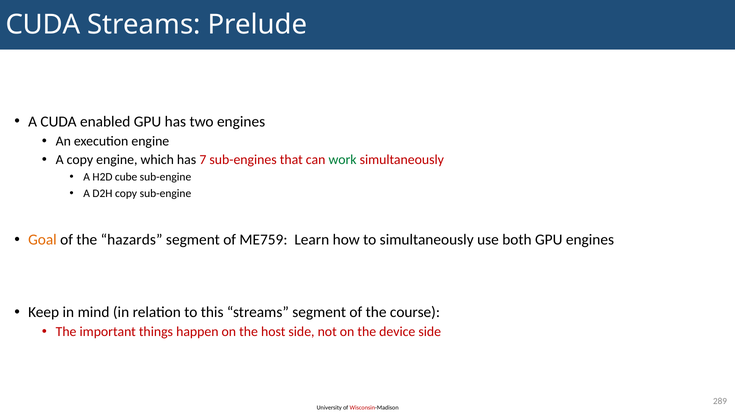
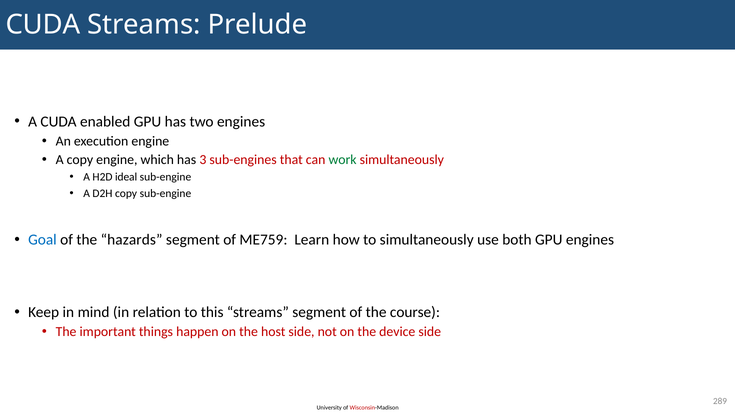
7: 7 -> 3
cube: cube -> ideal
Goal colour: orange -> blue
